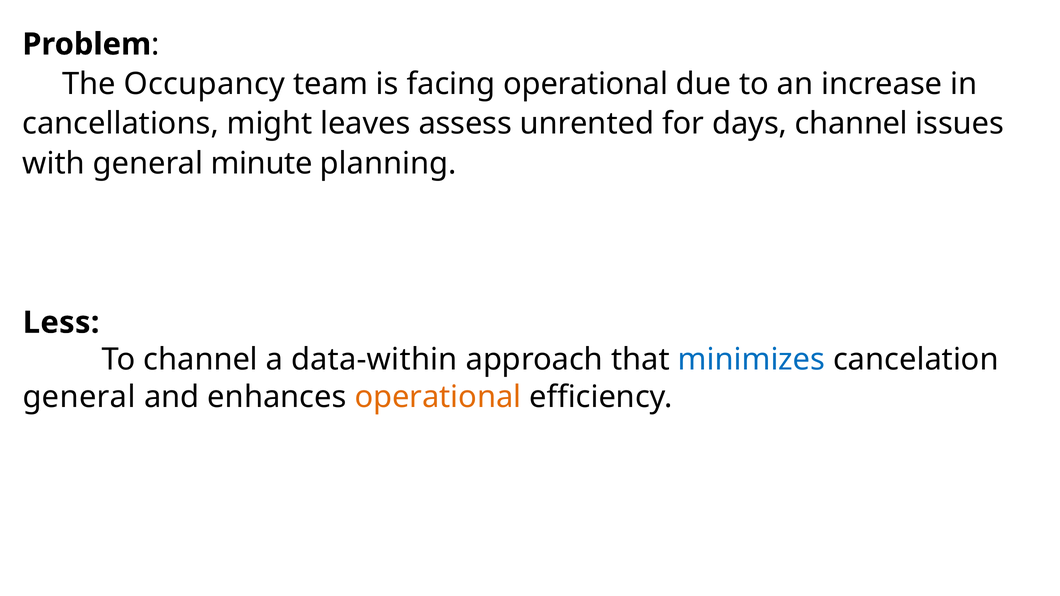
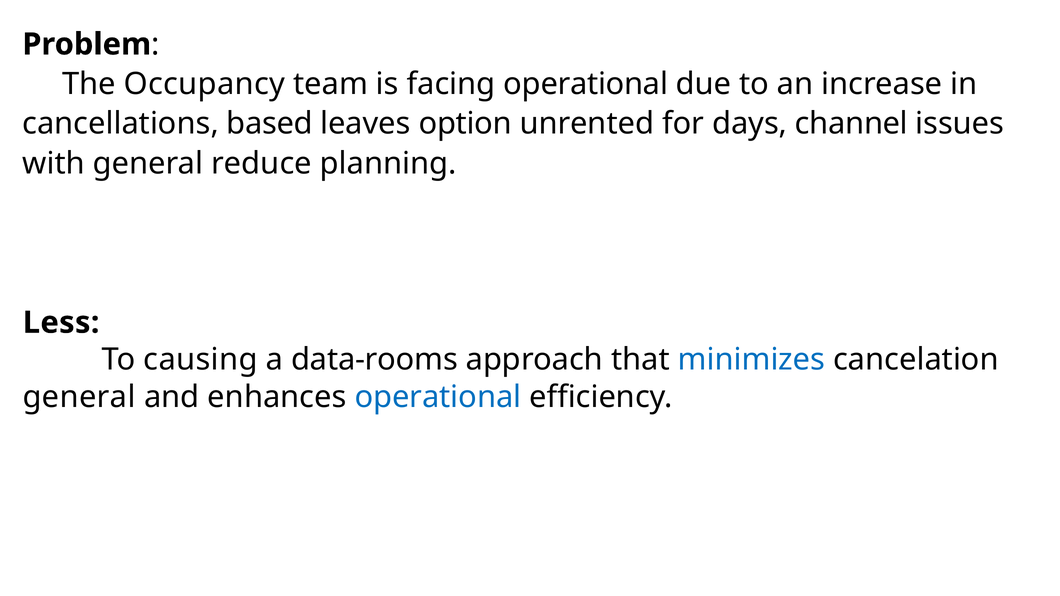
might: might -> based
assess: assess -> option
minute: minute -> reduce
To channel: channel -> causing
data-within: data-within -> data-rooms
operational at (438, 397) colour: orange -> blue
